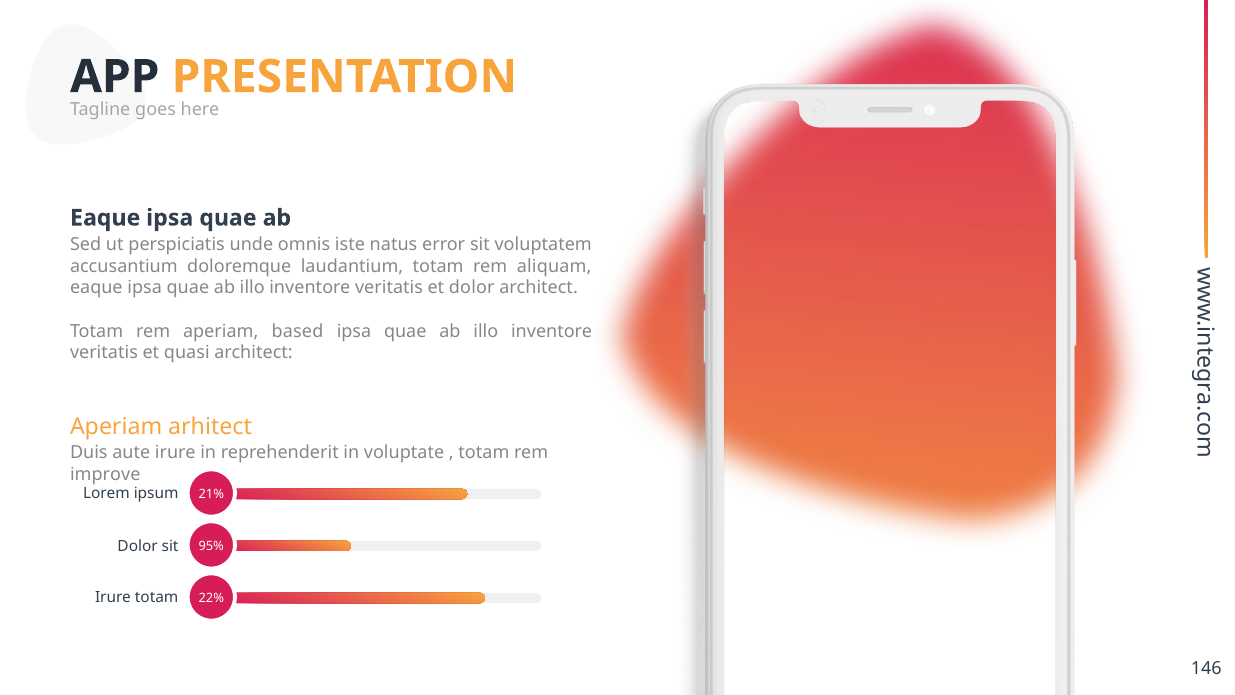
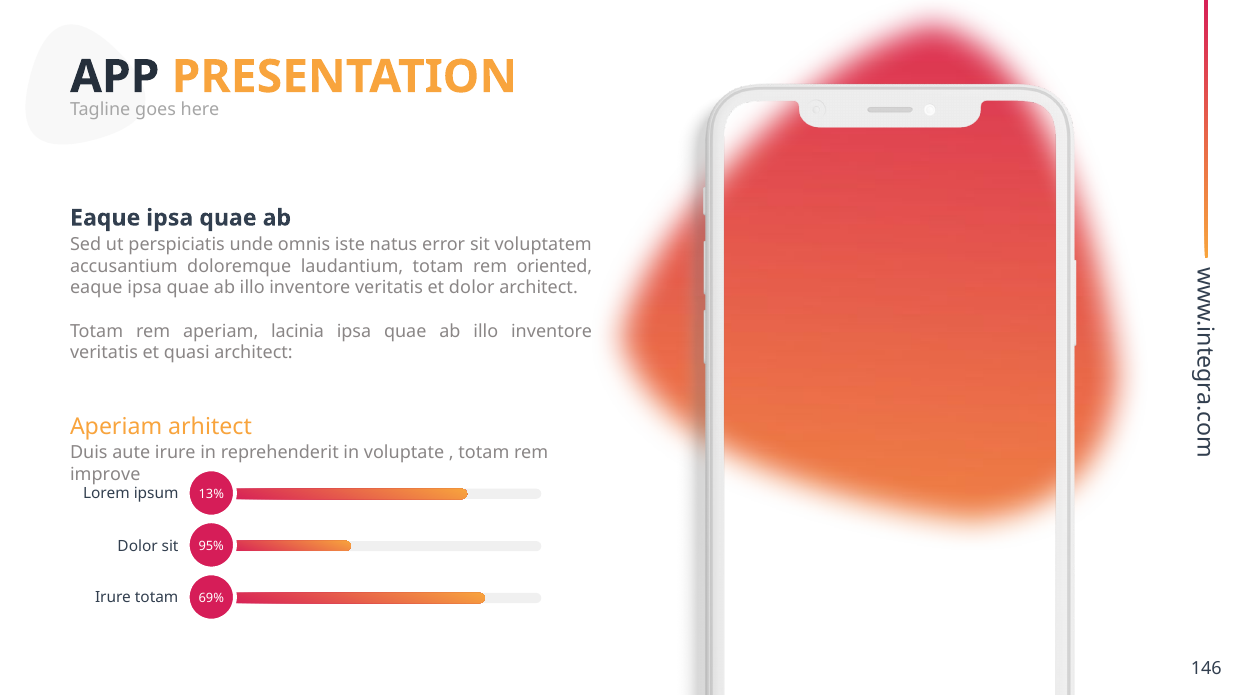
aliquam: aliquam -> oriented
based: based -> lacinia
21%: 21% -> 13%
22%: 22% -> 69%
